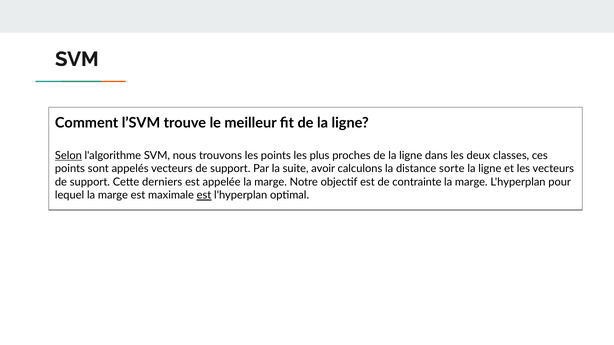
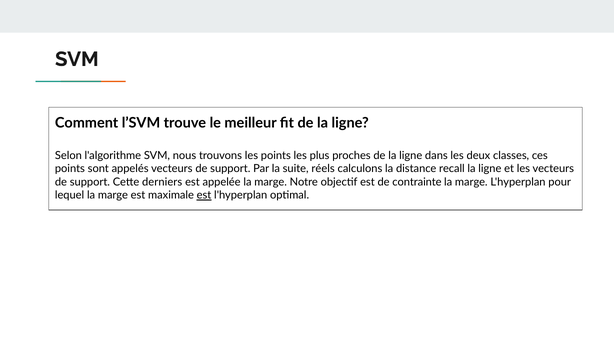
Selon underline: present -> none
avoir: avoir -> réels
sorte: sorte -> recall
